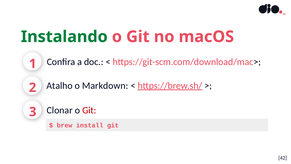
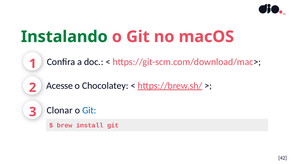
Atalho: Atalho -> Acesse
Markdown: Markdown -> Chocolatey
Git at (89, 110) colour: red -> blue
